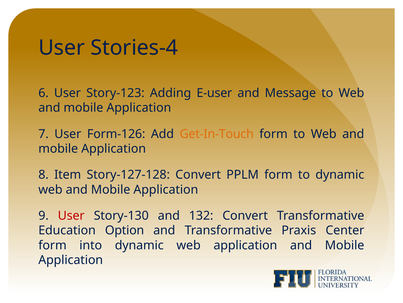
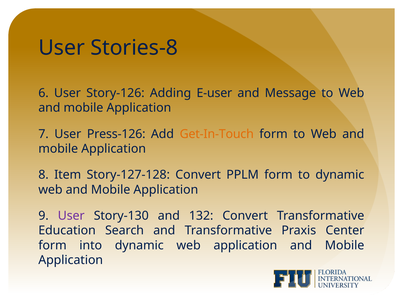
Stories-4: Stories-4 -> Stories-8
Story-123: Story-123 -> Story-126
Form-126: Form-126 -> Press-126
User at (71, 215) colour: red -> purple
Option: Option -> Search
